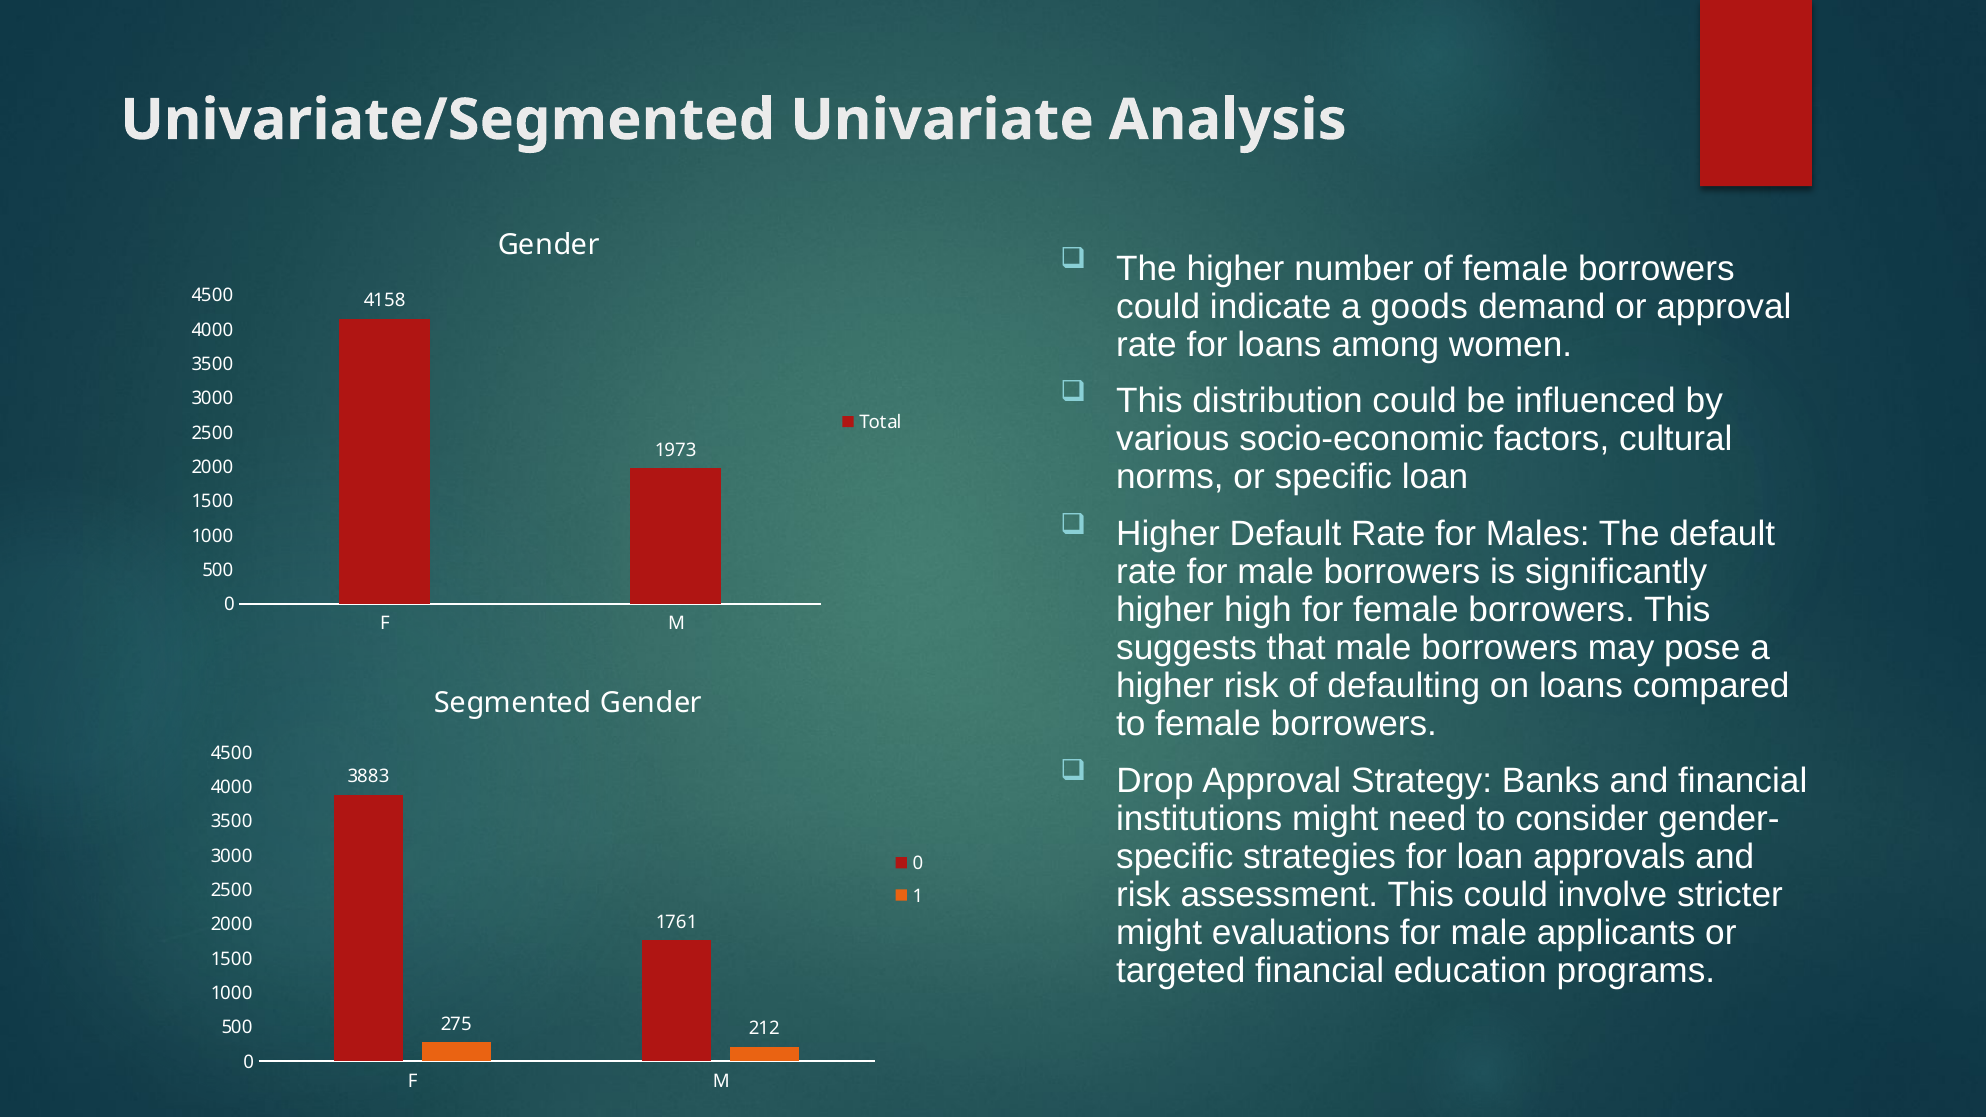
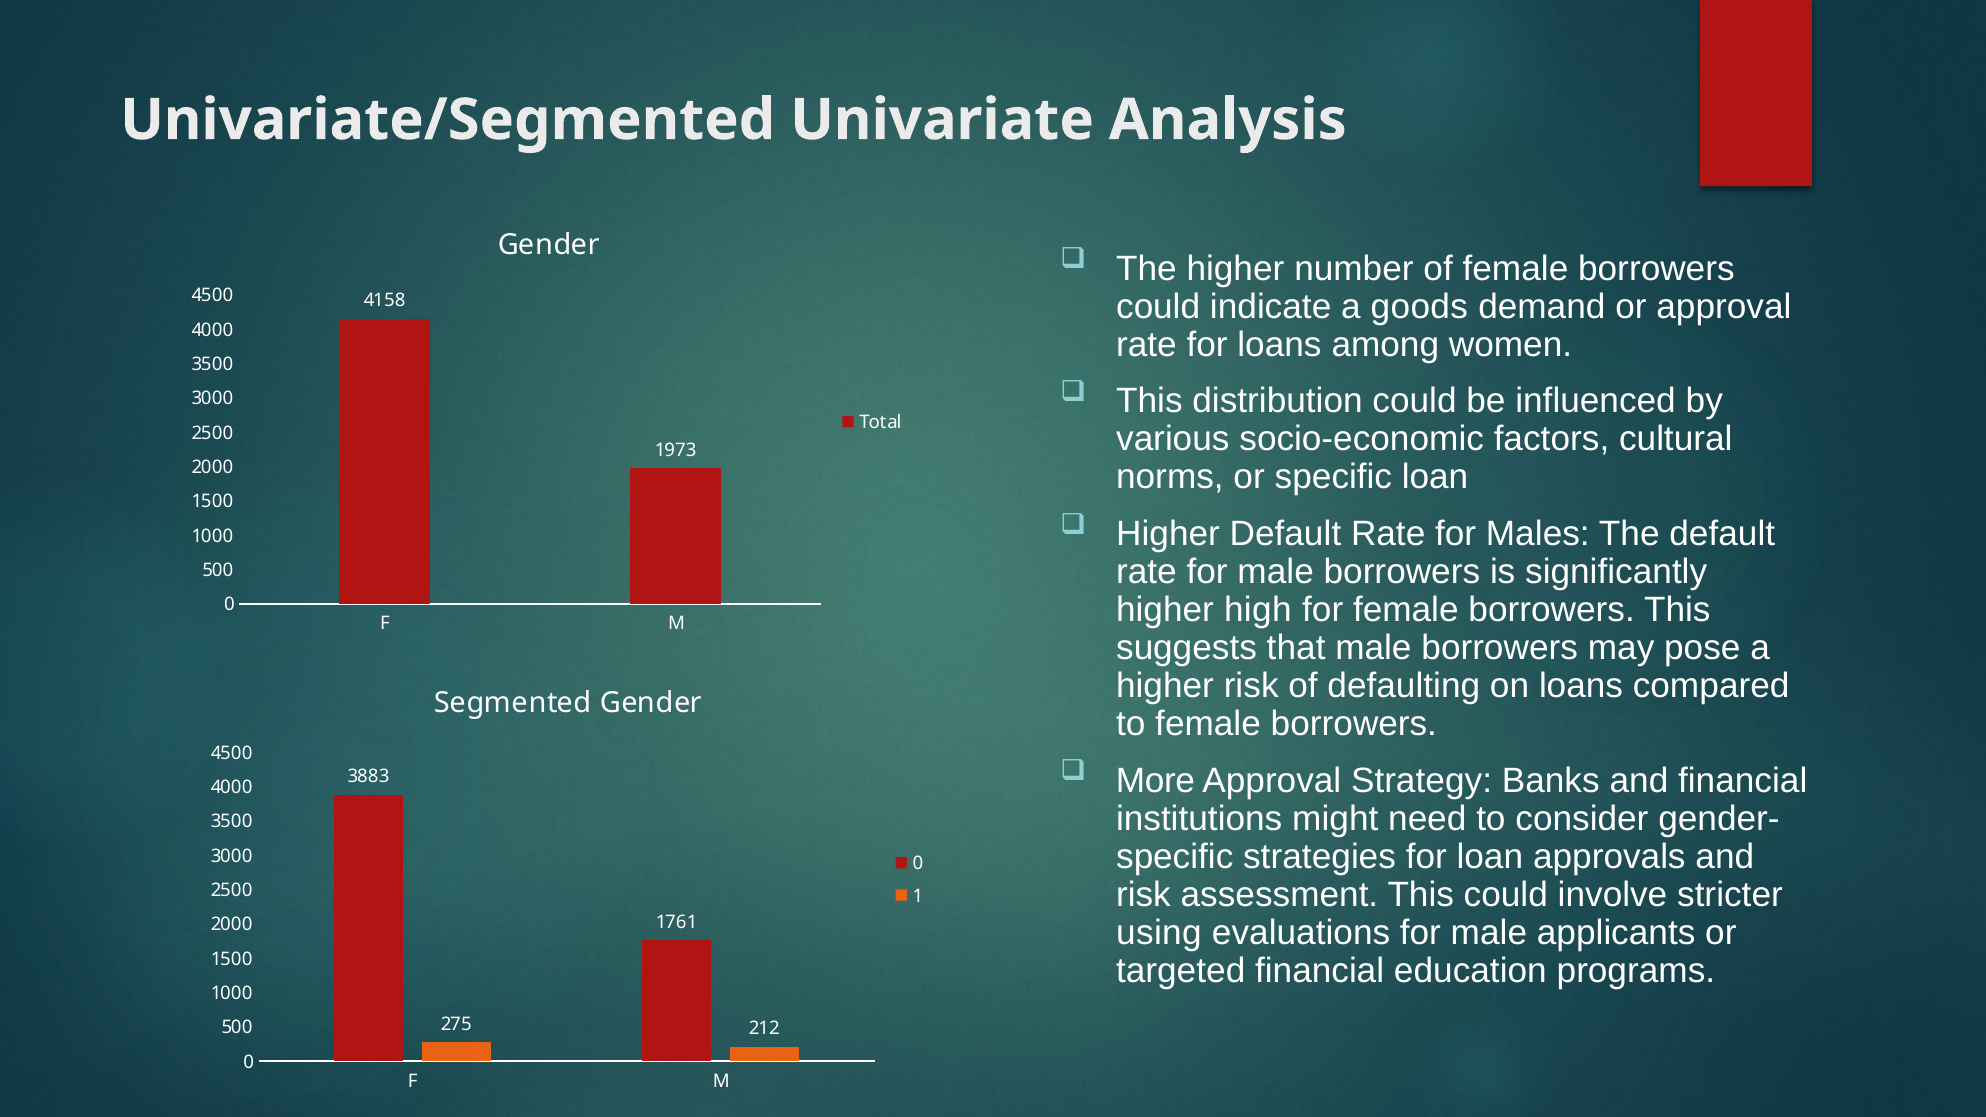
Drop: Drop -> More
might at (1159, 933): might -> using
